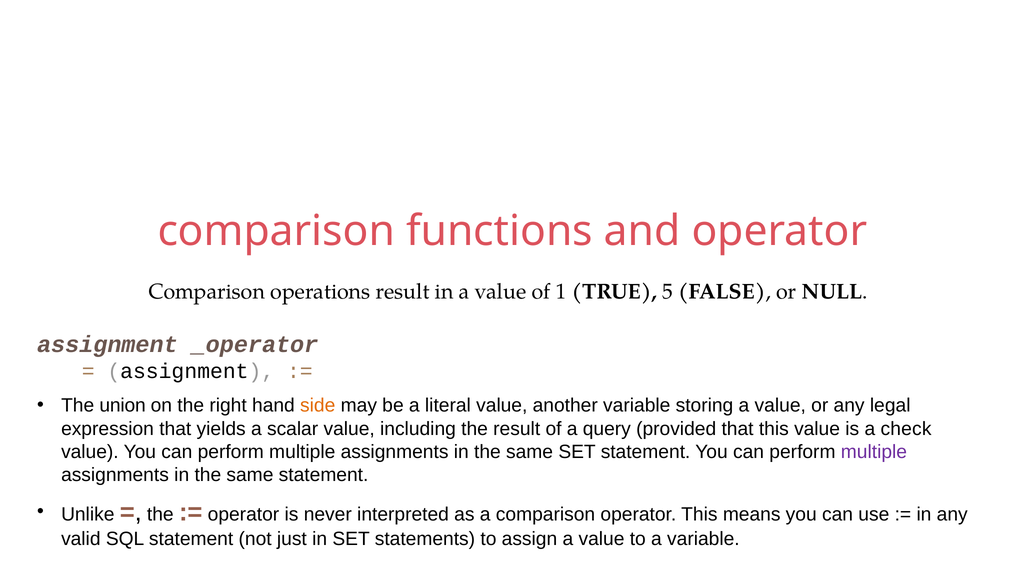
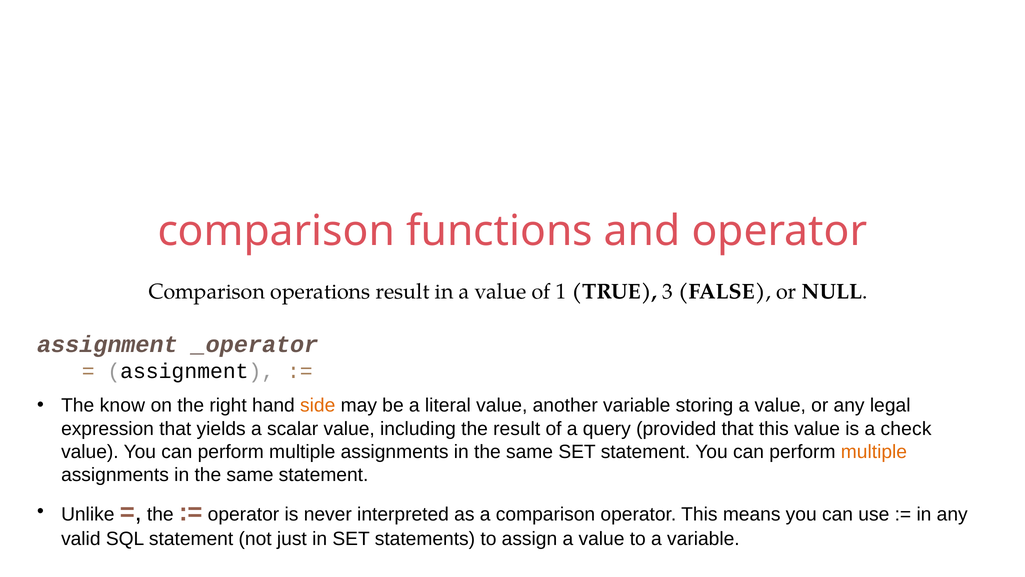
5: 5 -> 3
union: union -> know
multiple at (874, 451) colour: purple -> orange
